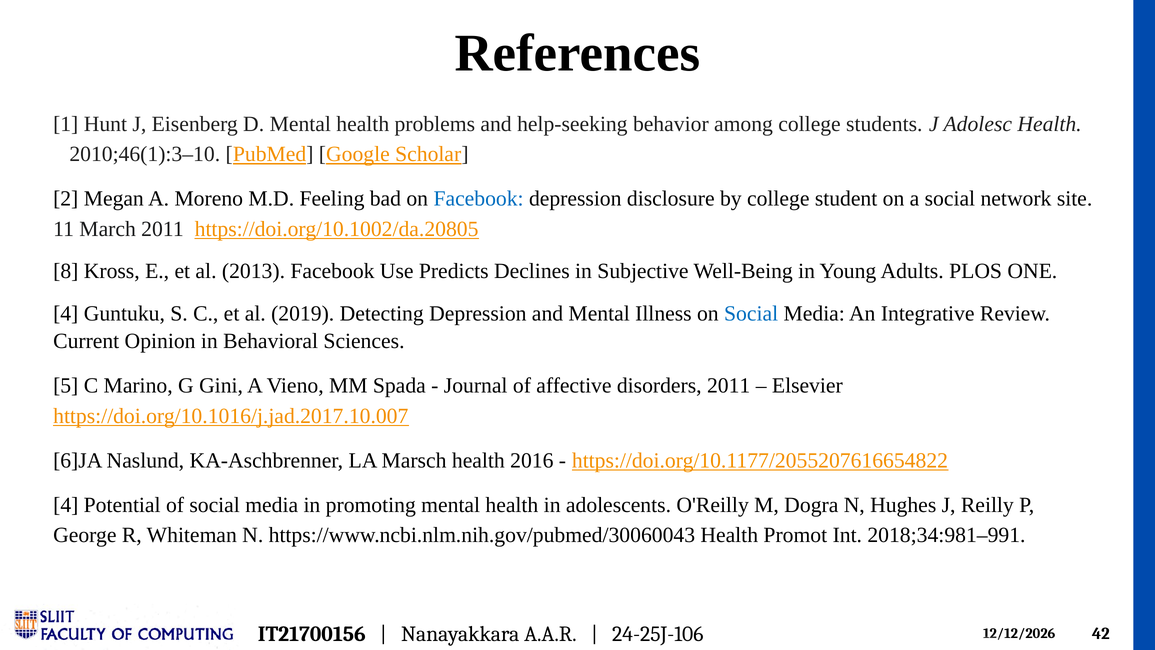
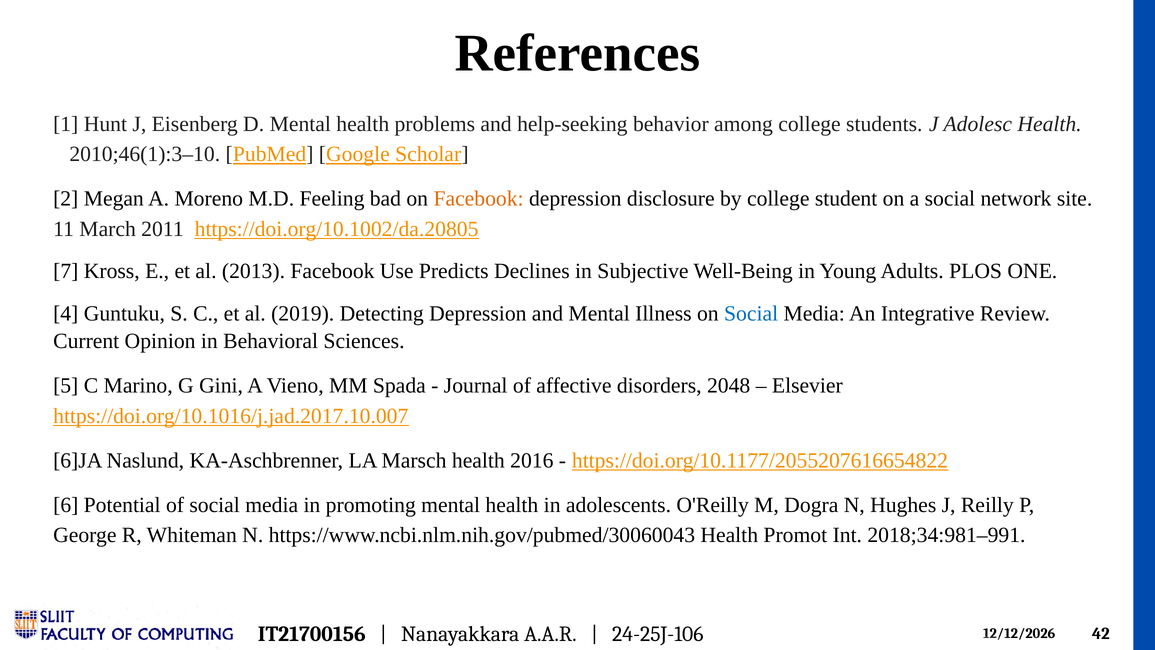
Facebook at (479, 199) colour: blue -> orange
8: 8 -> 7
disorders 2011: 2011 -> 2048
4 at (66, 505): 4 -> 6
